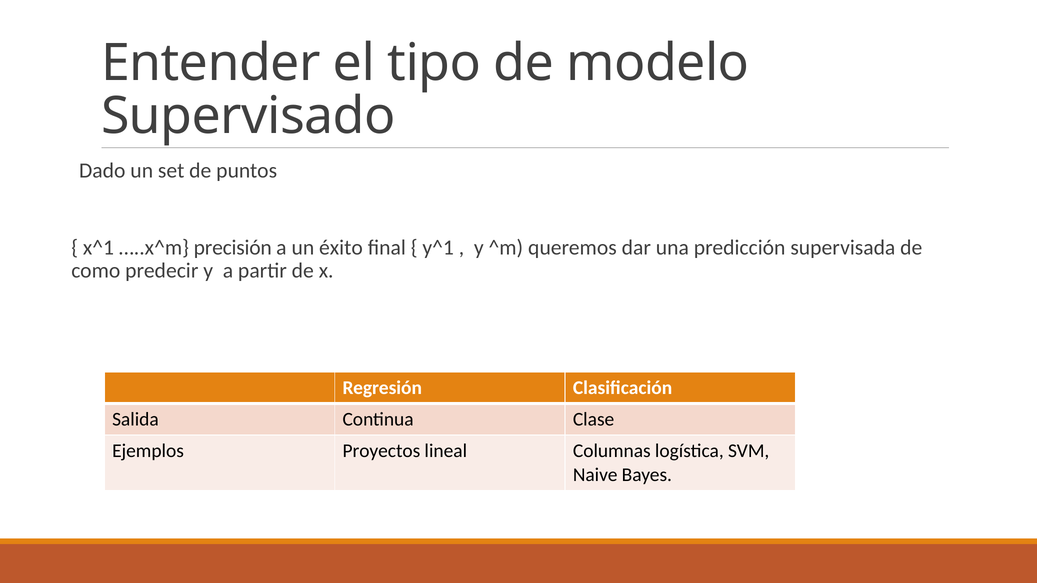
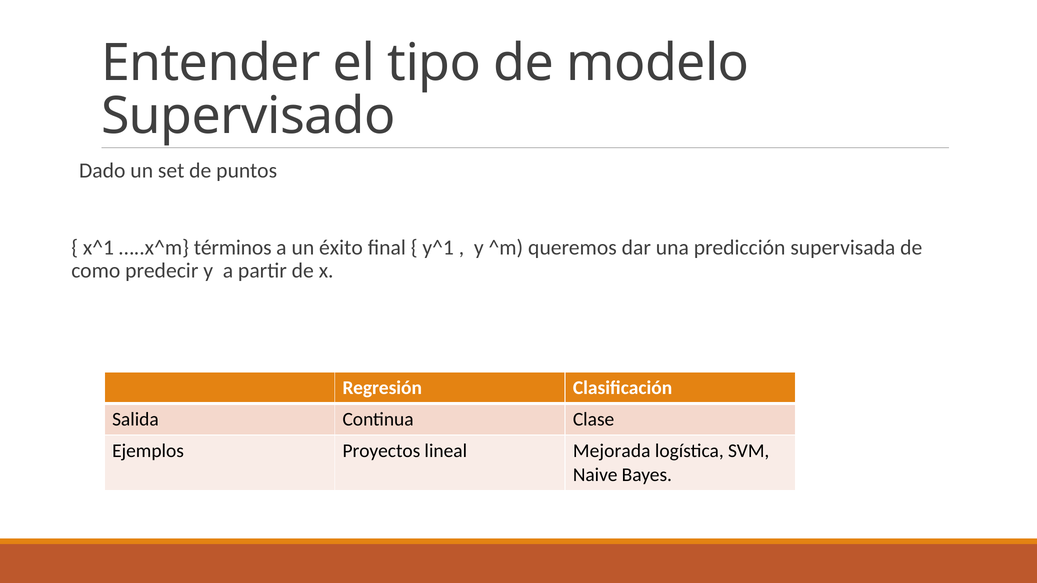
precisión: precisión -> términos
Columnas: Columnas -> Mejorada
